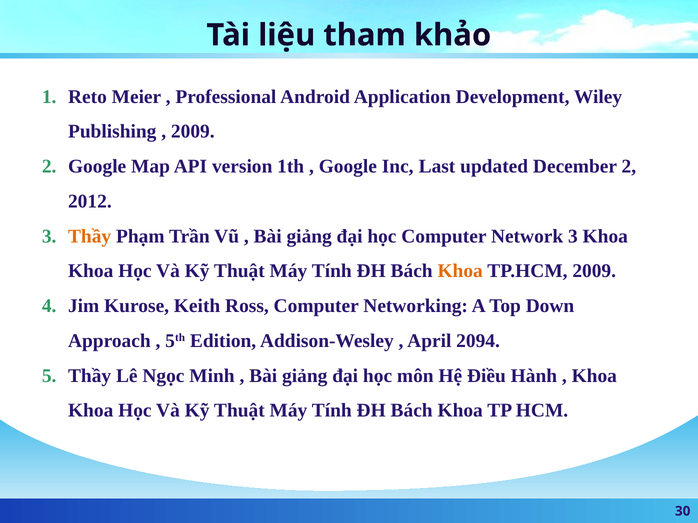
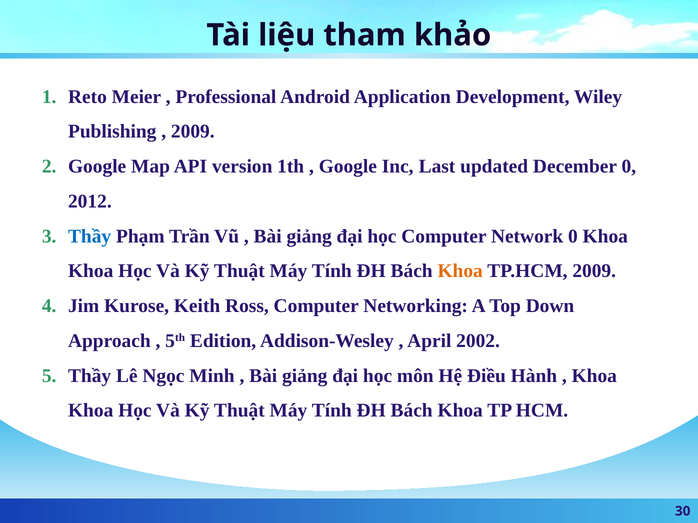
December 2: 2 -> 0
Thầy at (90, 236) colour: orange -> blue
Network 3: 3 -> 0
2094: 2094 -> 2002
